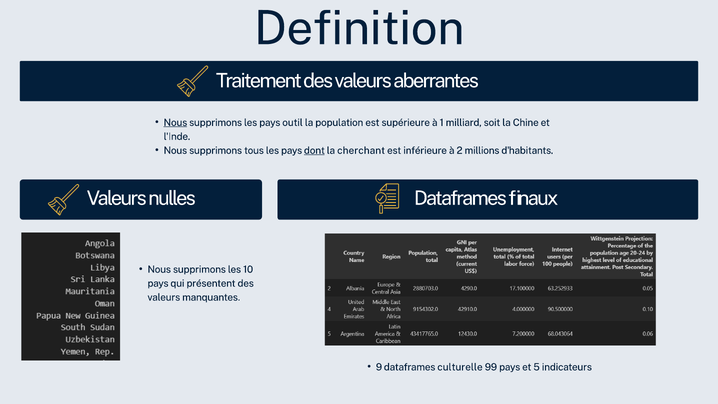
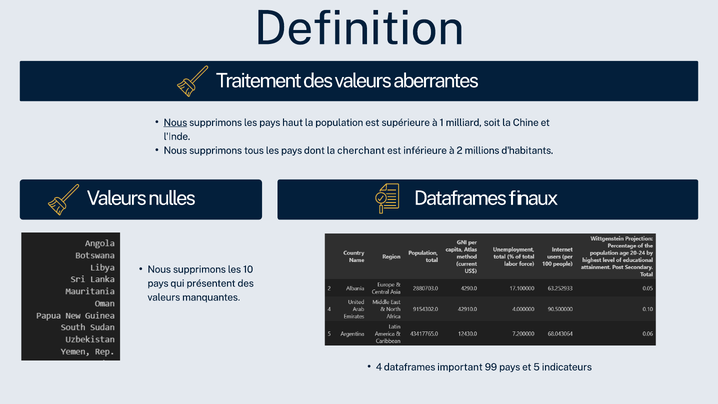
outil: outil -> haut
dont underline: present -> none
9: 9 -> 4
culturelle: culturelle -> important
